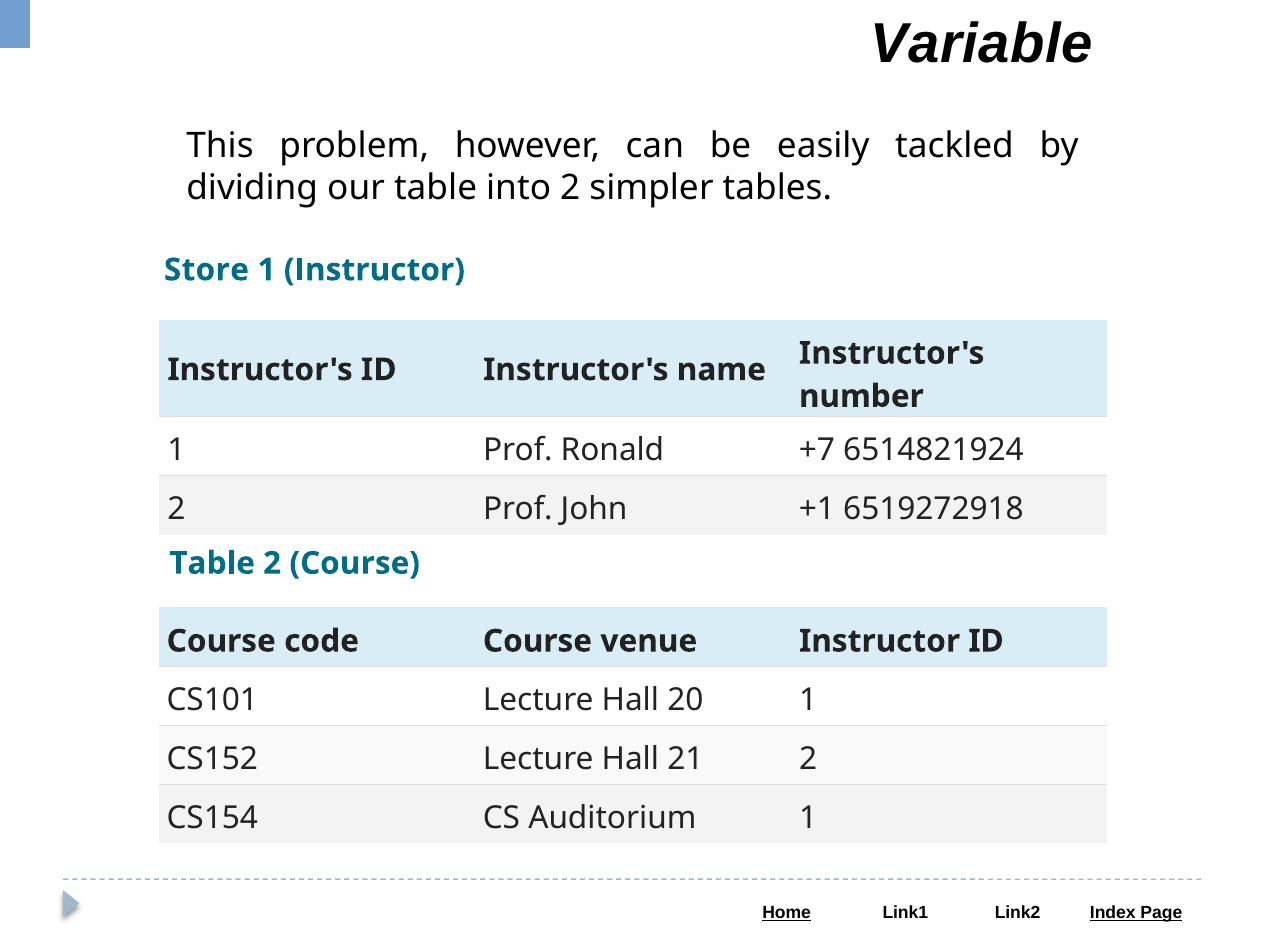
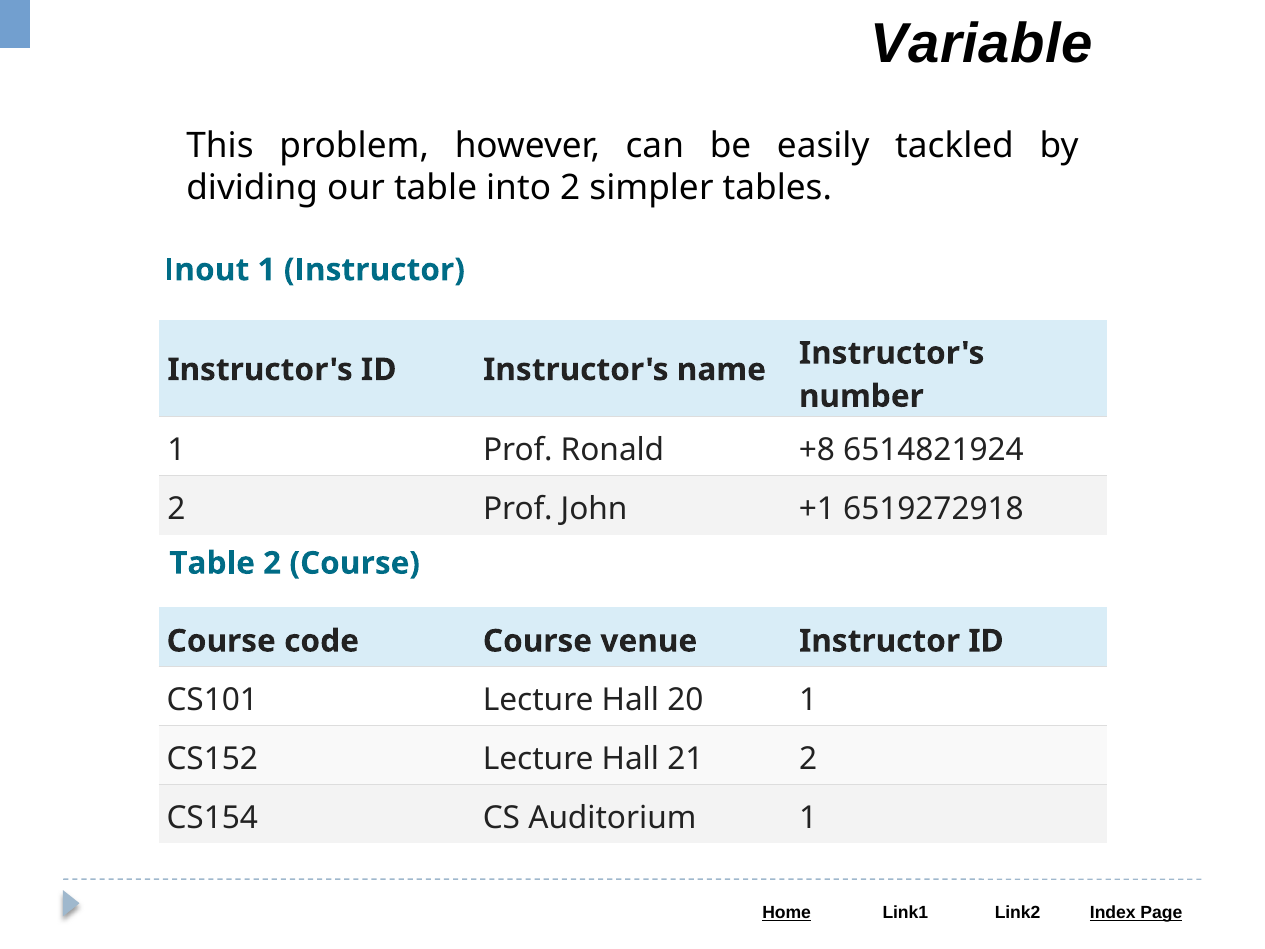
Store: Store -> Inout
+7: +7 -> +8
